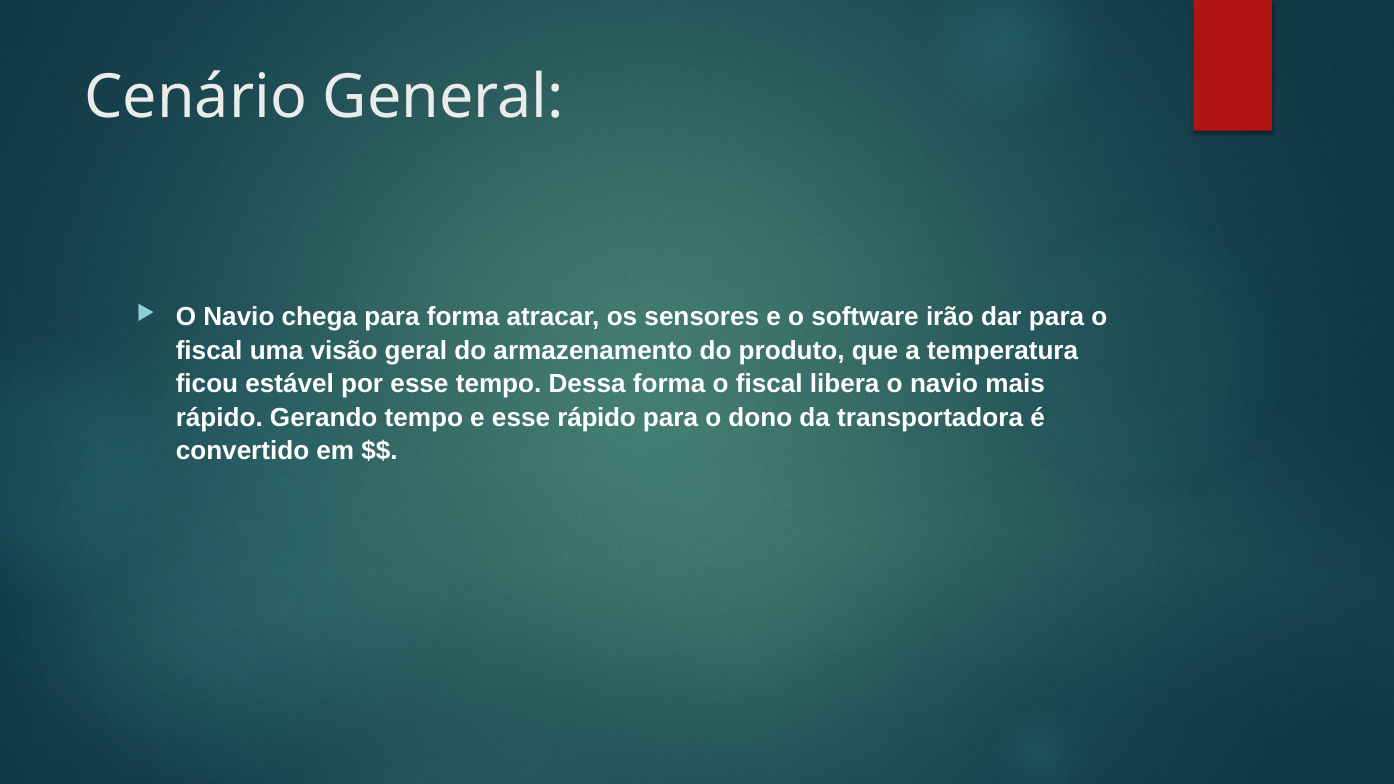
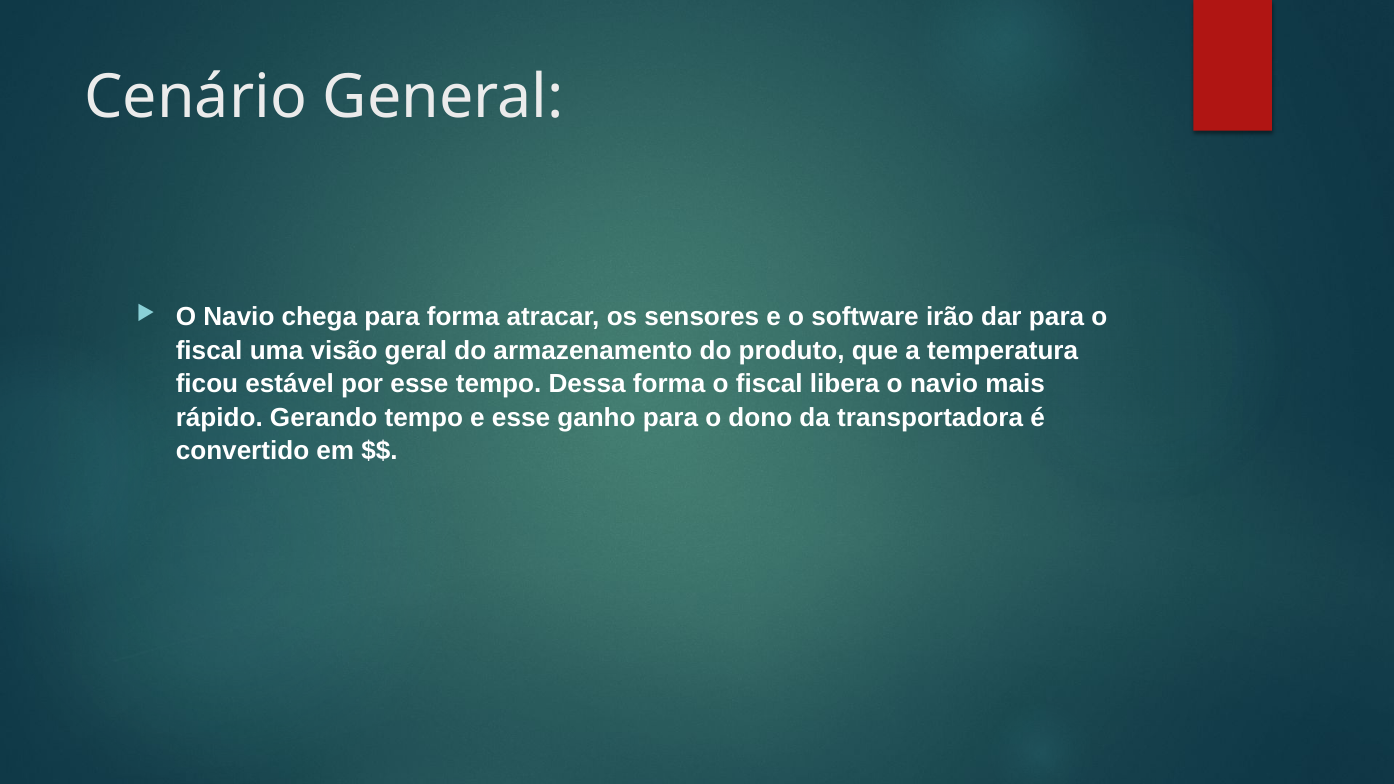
esse rápido: rápido -> ganho
